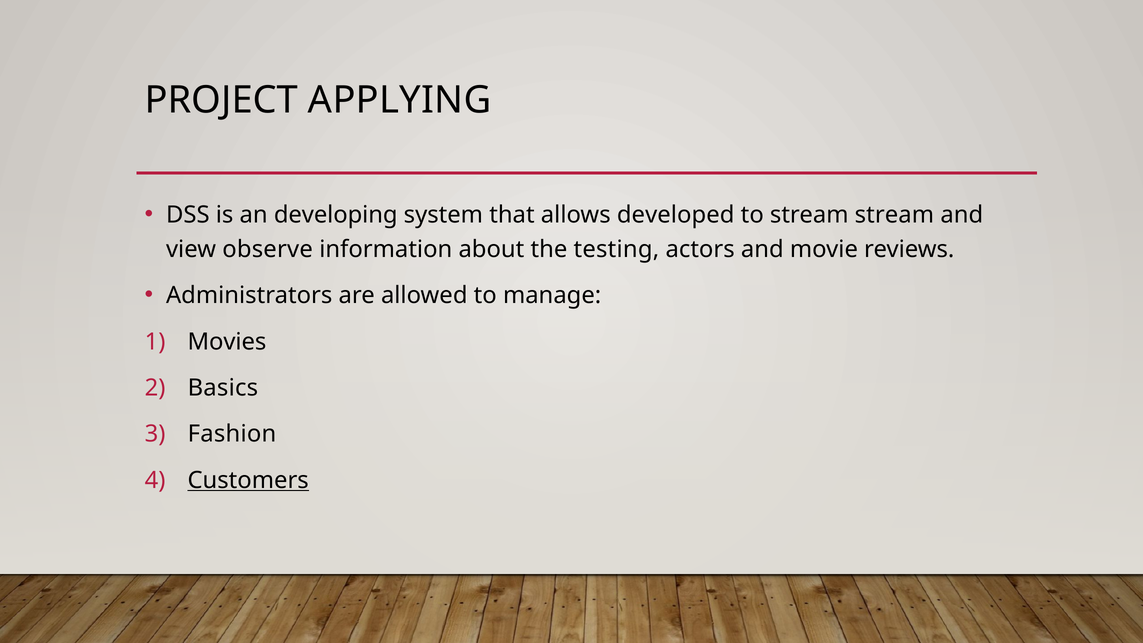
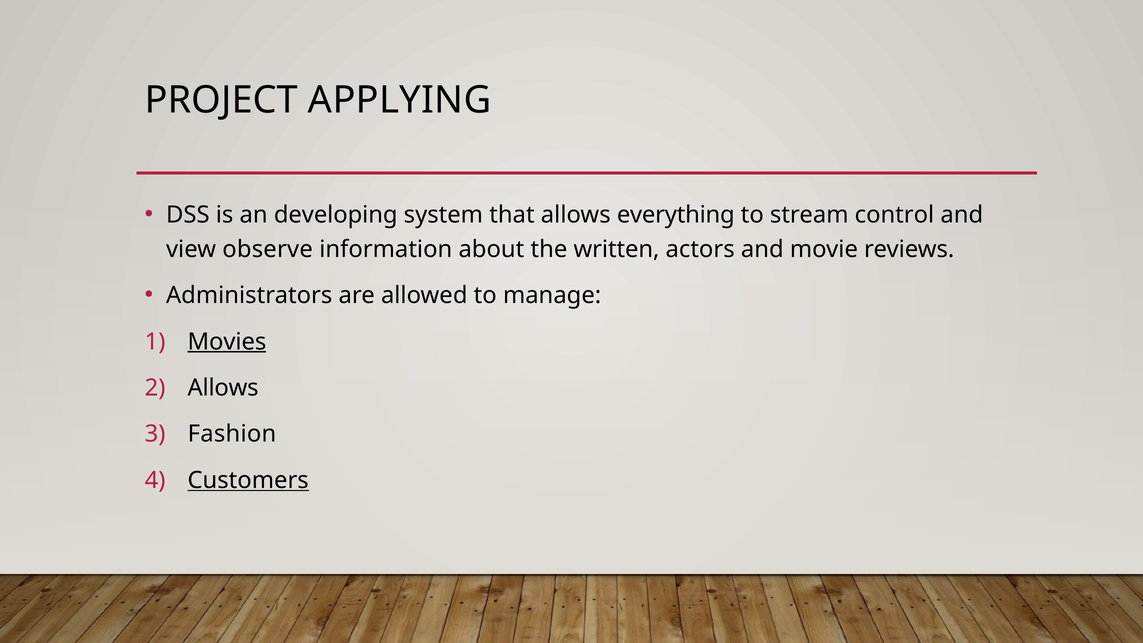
developed: developed -> everything
stream stream: stream -> control
testing: testing -> written
Movies underline: none -> present
Basics at (223, 388): Basics -> Allows
